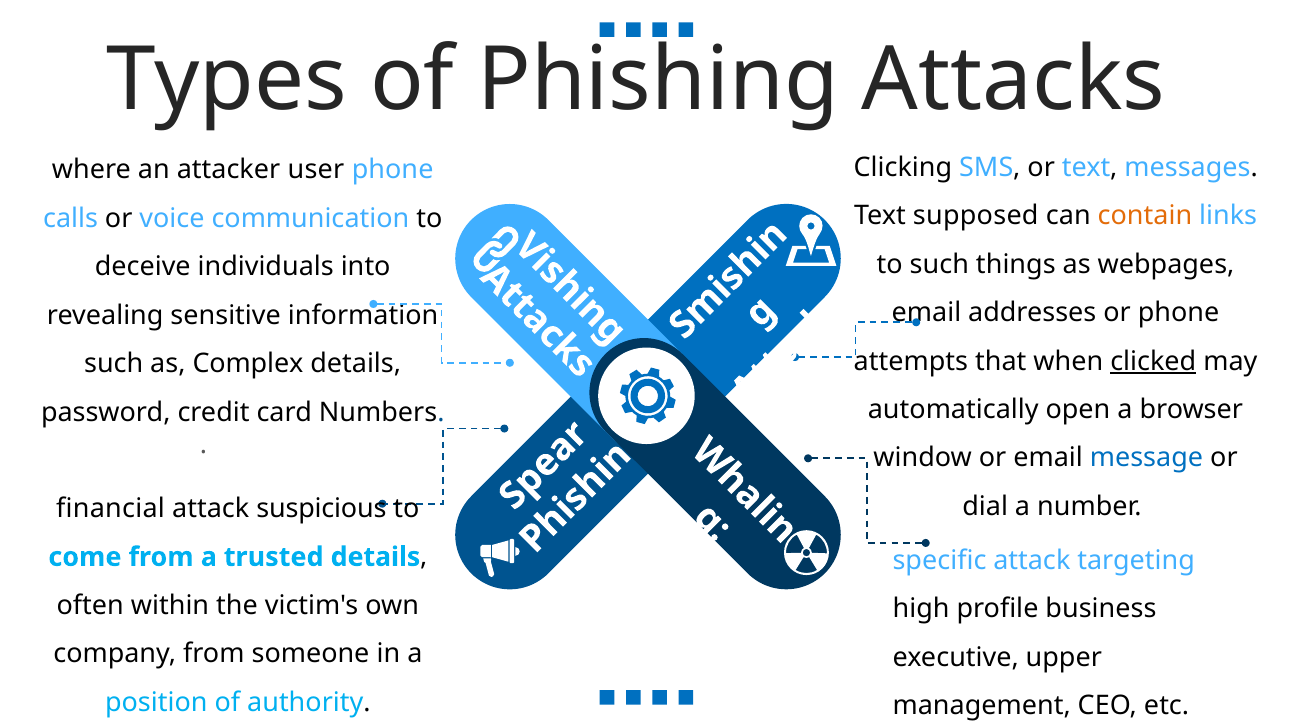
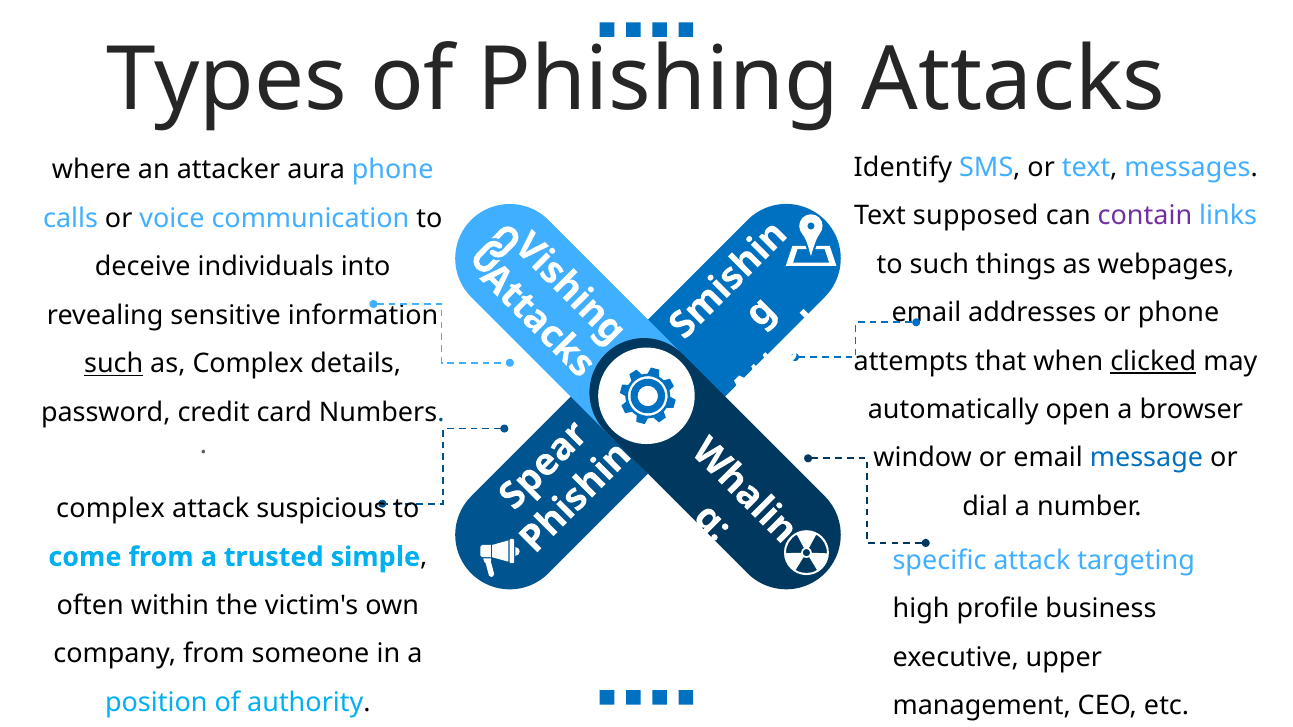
Clicking: Clicking -> Identify
user: user -> aura
contain colour: orange -> purple
such at (114, 364) underline: none -> present
financial at (110, 509): financial -> complex
trusted details: details -> simple
